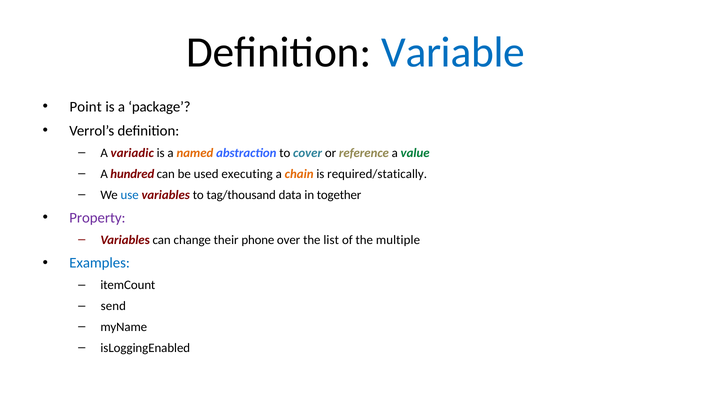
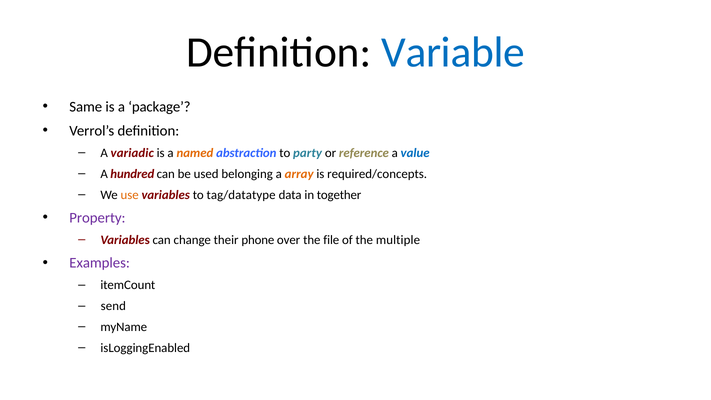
Point: Point -> Same
cover: cover -> party
value colour: green -> blue
executing: executing -> belonging
chain: chain -> array
required/statically: required/statically -> required/concepts
use colour: blue -> orange
tag/thousand: tag/thousand -> tag/datatype
list: list -> file
Examples colour: blue -> purple
